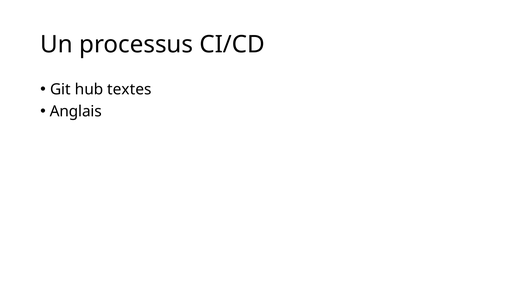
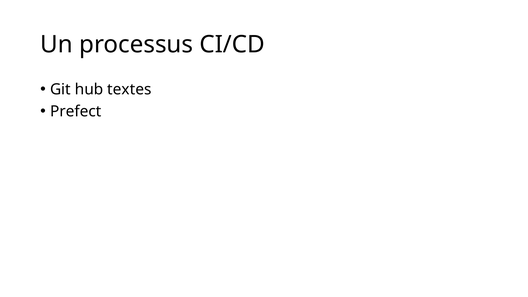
Anglais: Anglais -> Prefect
